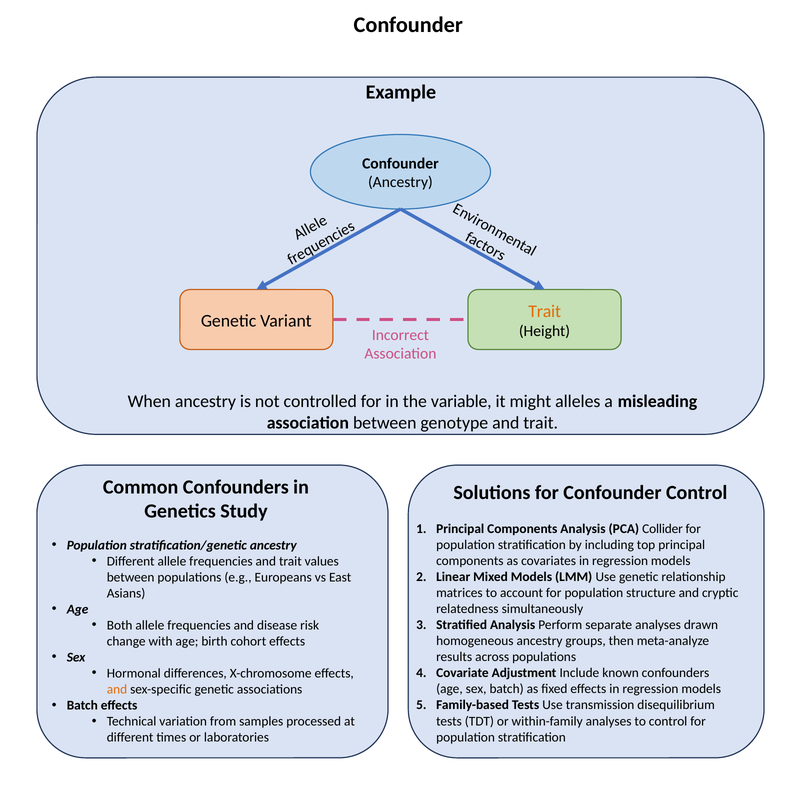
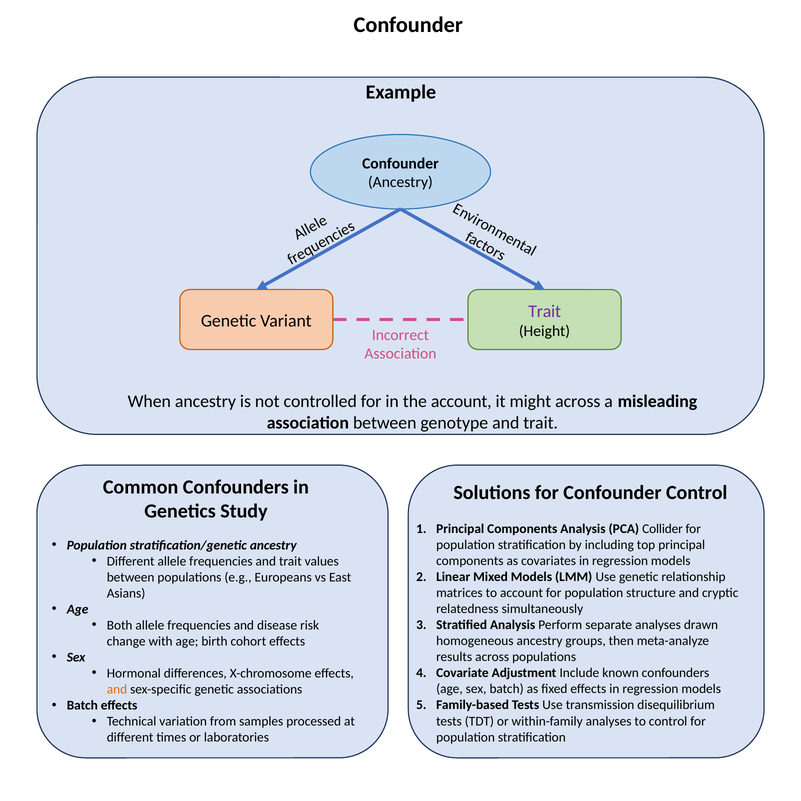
Trait at (545, 311) colour: orange -> purple
the variable: variable -> account
might alleles: alleles -> across
